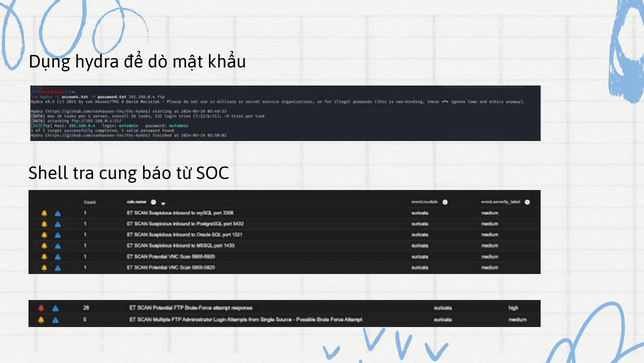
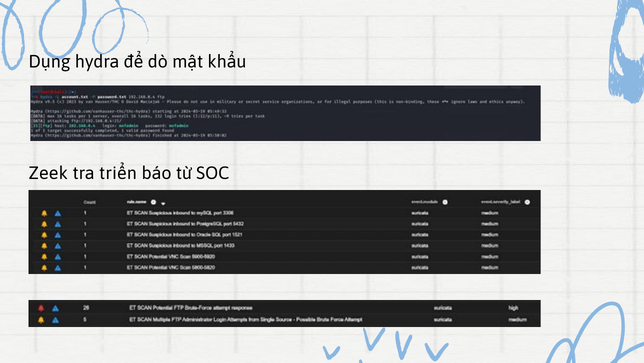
Shell: Shell -> Zeek
cung: cung -> triển
